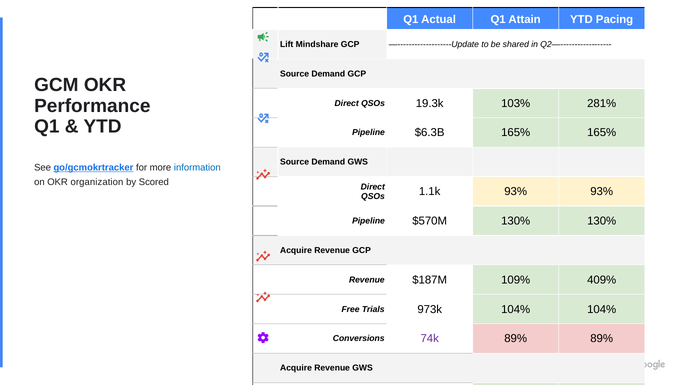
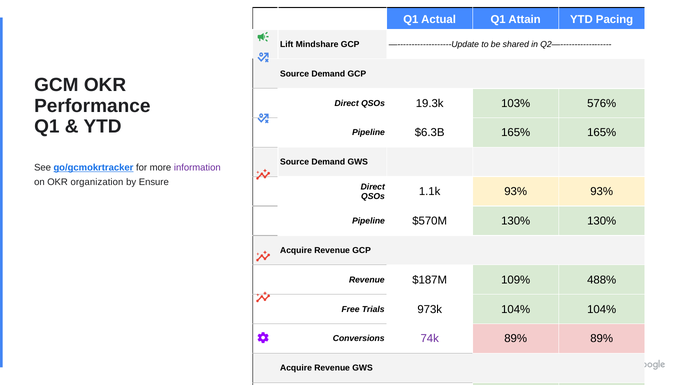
281%: 281% -> 576%
information colour: blue -> purple
Scored: Scored -> Ensure
409%: 409% -> 488%
